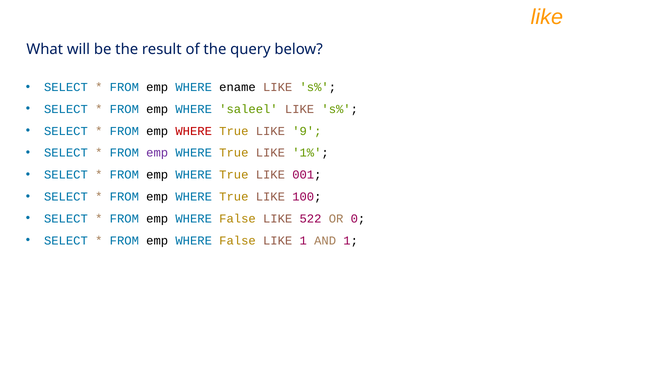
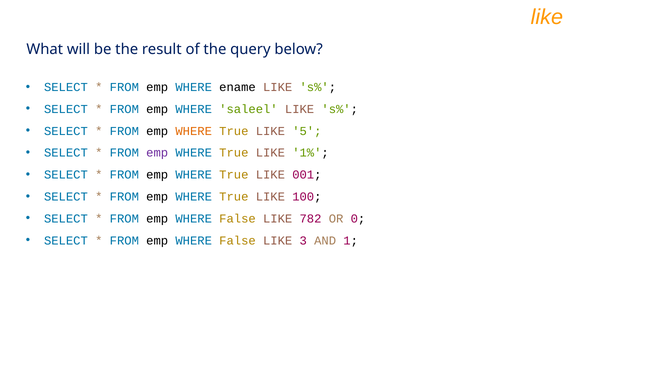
WHERE at (194, 131) colour: red -> orange
9: 9 -> 5
522: 522 -> 782
LIKE 1: 1 -> 3
